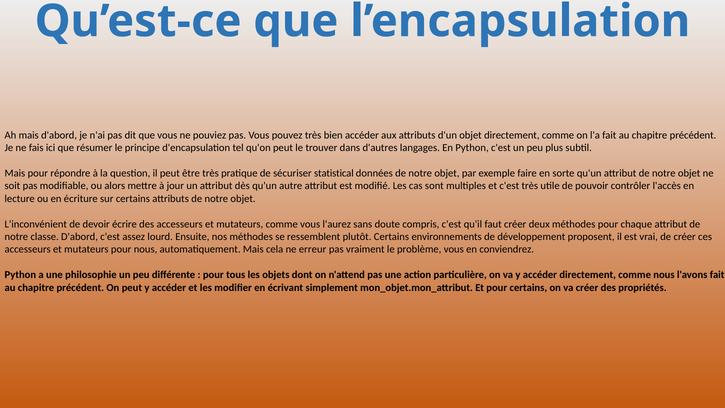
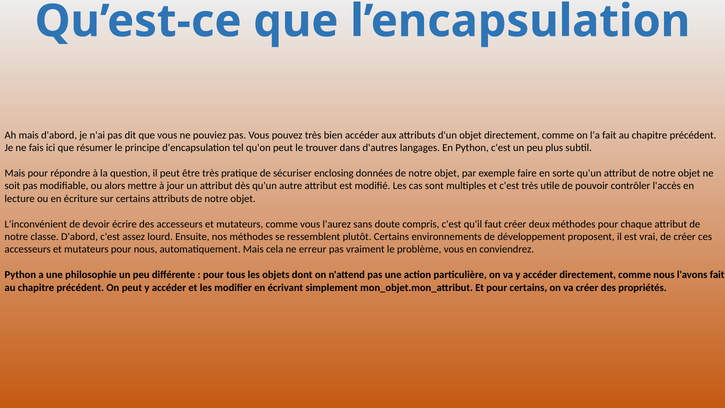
statistical: statistical -> enclosing
